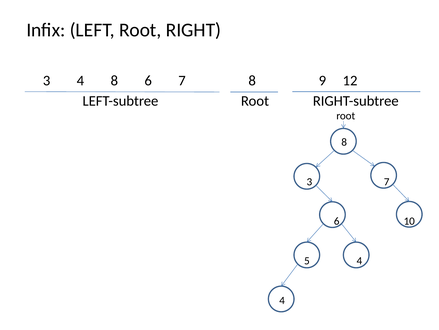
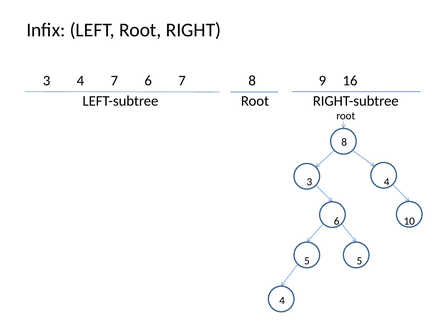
4 8: 8 -> 7
12: 12 -> 16
7 at (387, 181): 7 -> 4
5 4: 4 -> 5
